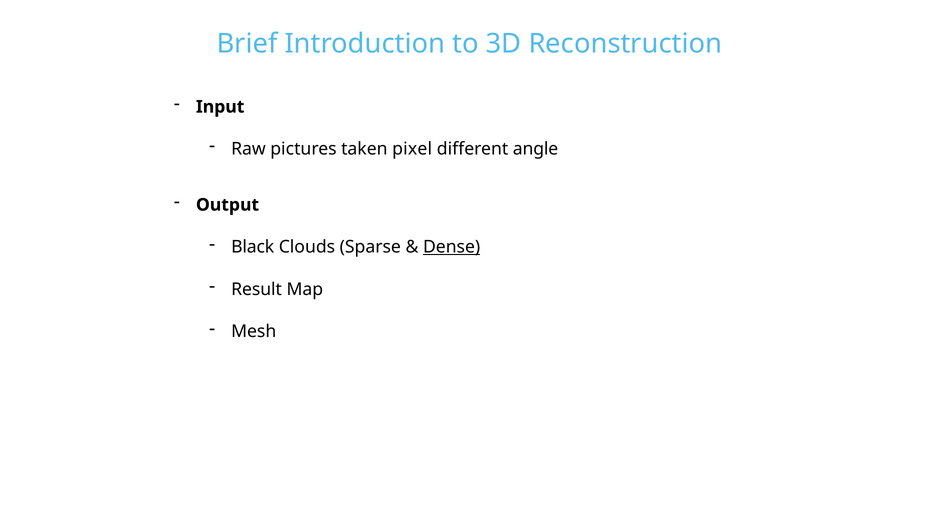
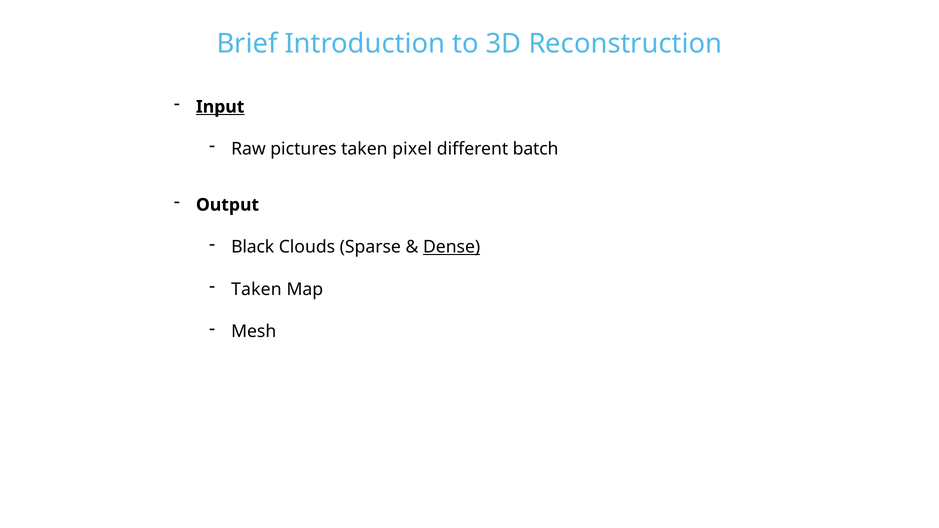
Input underline: none -> present
angle: angle -> batch
Result at (257, 289): Result -> Taken
